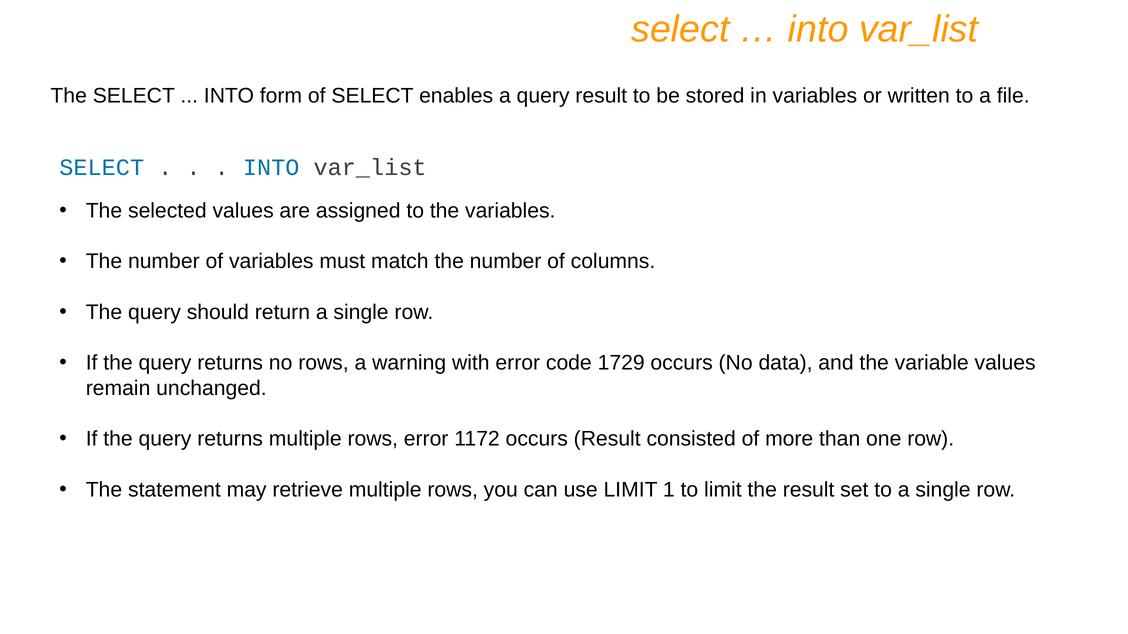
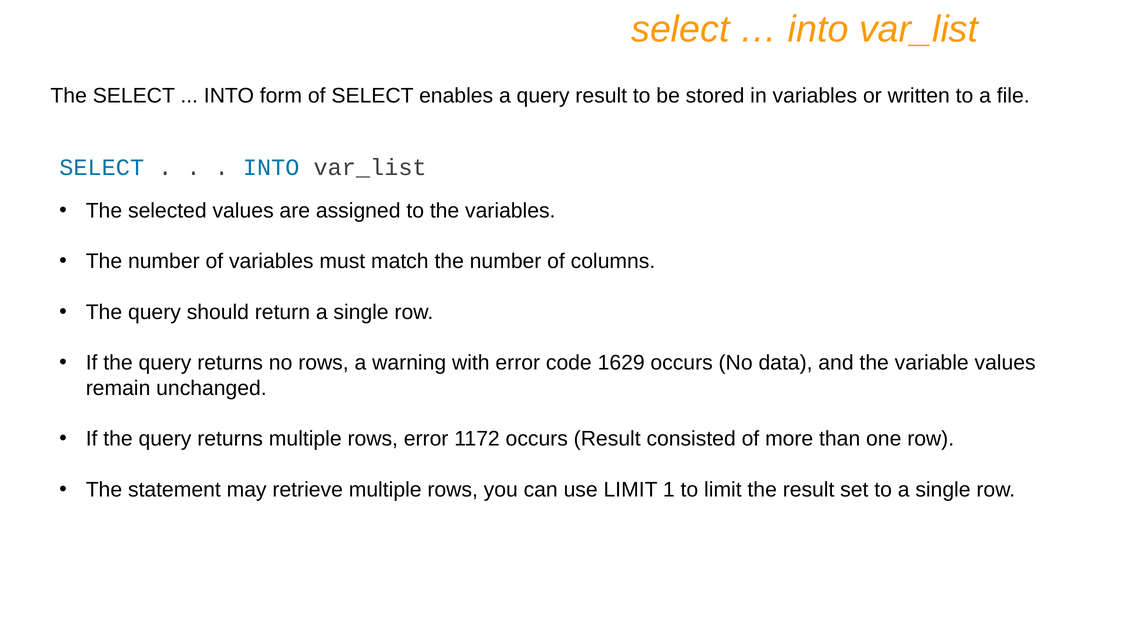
1729: 1729 -> 1629
